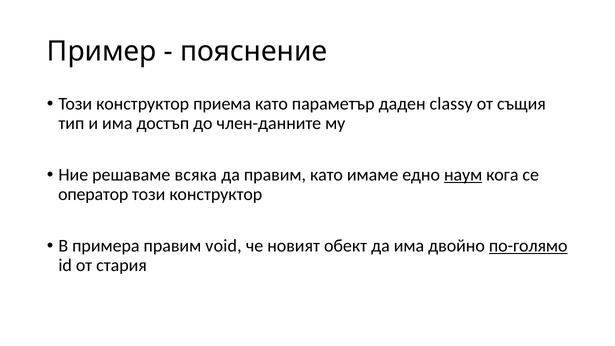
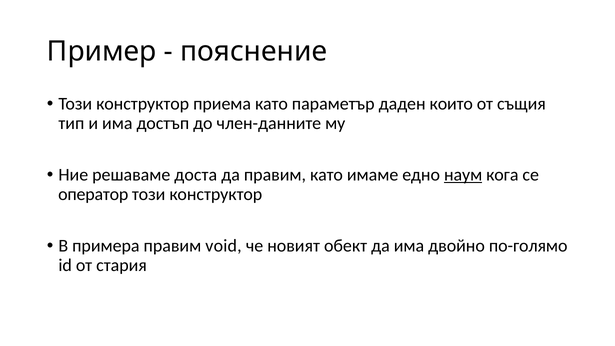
classy: classy -> които
всяка: всяка -> доста
по-голямо underline: present -> none
